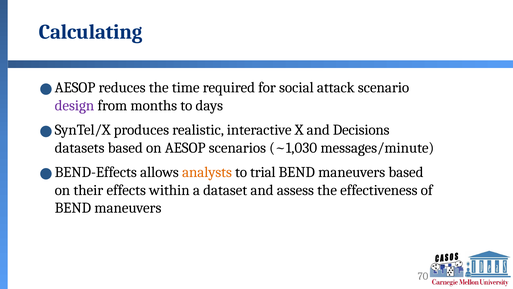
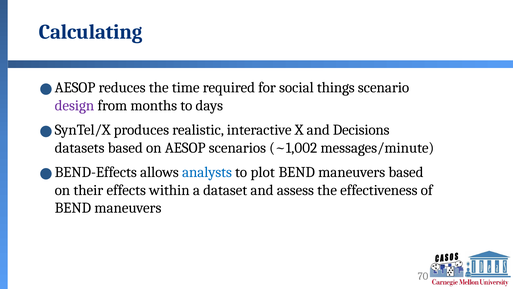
attack: attack -> things
~1,030: ~1,030 -> ~1,002
analysts colour: orange -> blue
trial: trial -> plot
